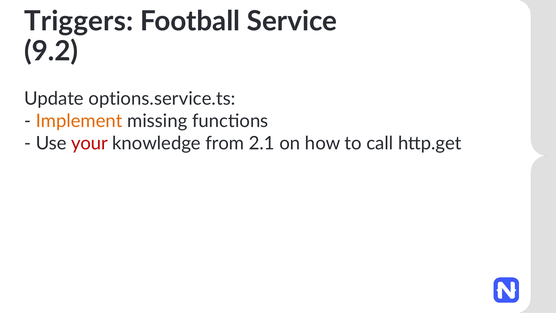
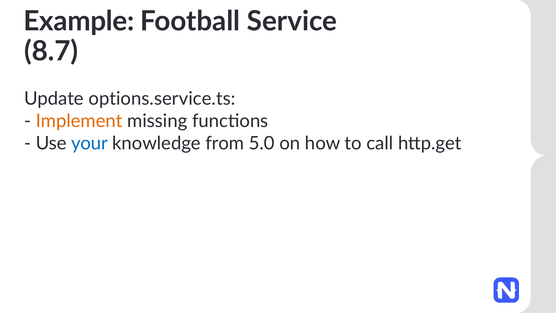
Triggers: Triggers -> Example
9.2: 9.2 -> 8.7
your colour: red -> blue
2.1: 2.1 -> 5.0
